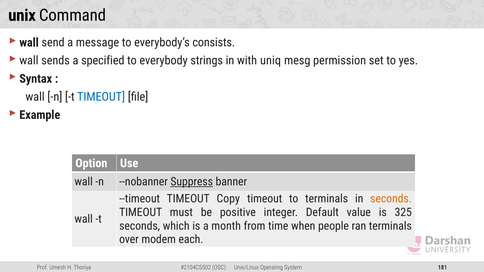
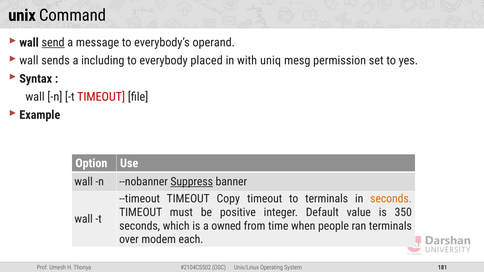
send underline: none -> present
consists: consists -> operand
specified: specified -> including
strings: strings -> placed
TIMEOUT at (101, 97) colour: blue -> red
325: 325 -> 350
month: month -> owned
